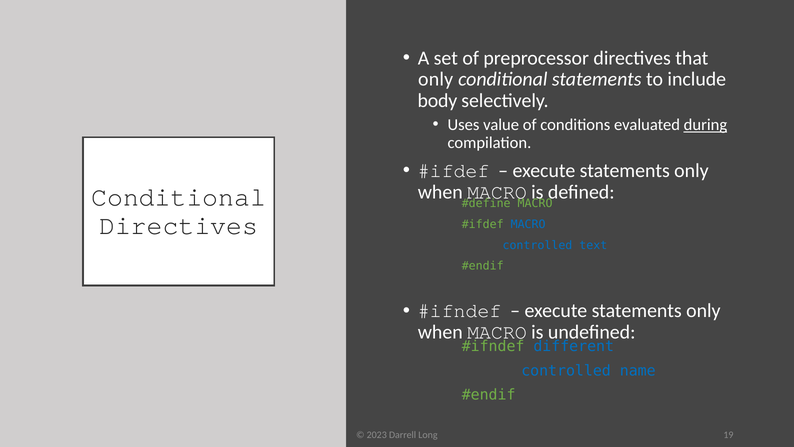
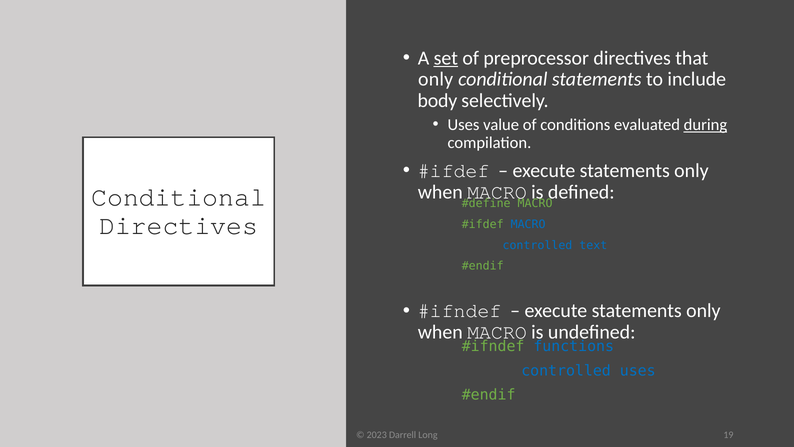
set underline: none -> present
different: different -> functions
controlled name: name -> uses
